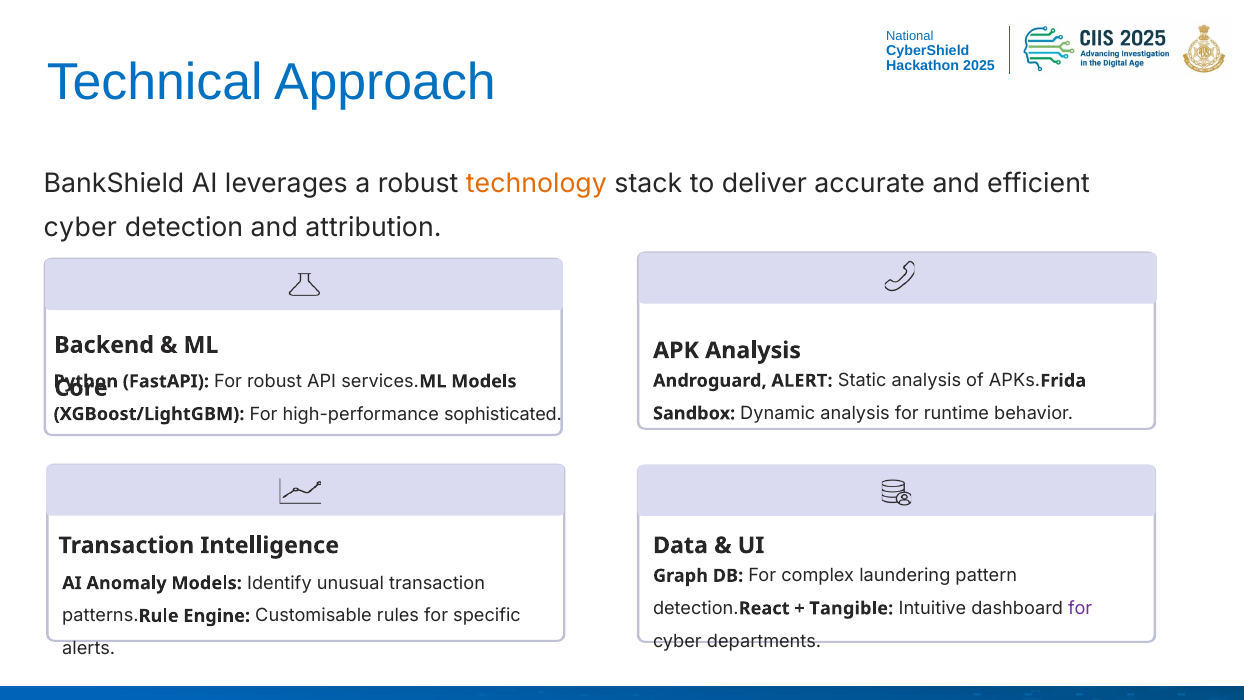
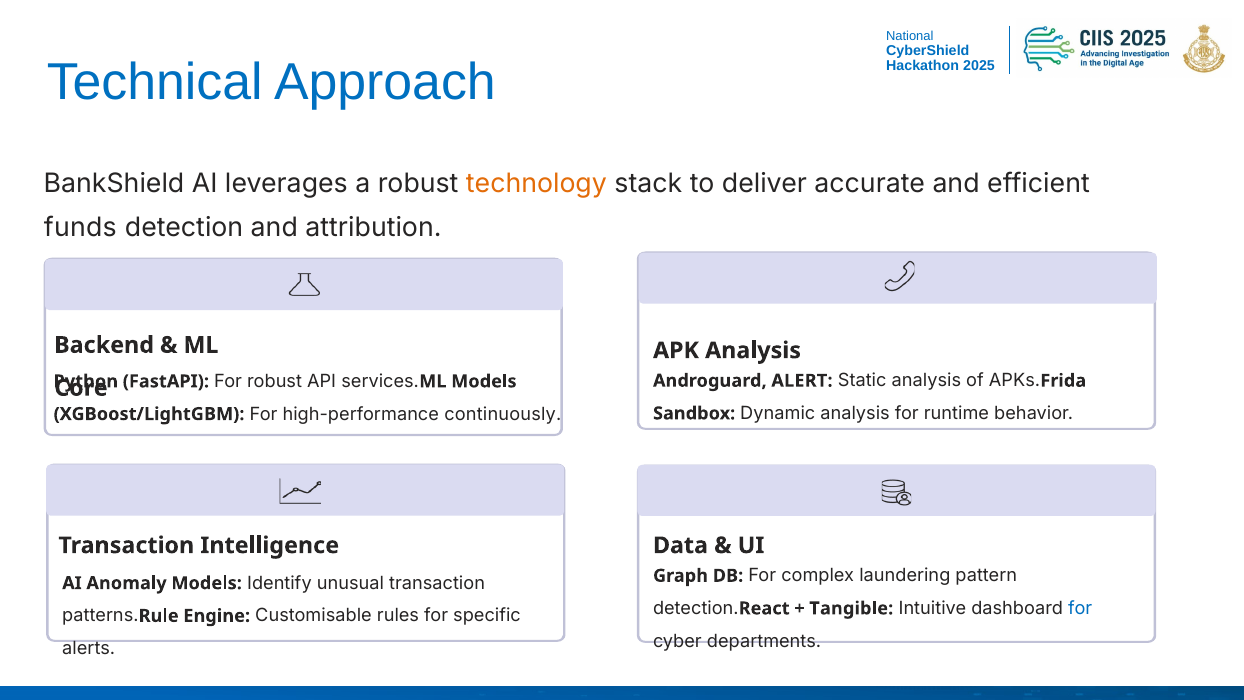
cyber at (80, 228): cyber -> funds
sophisticated: sophisticated -> continuously
for at (1080, 608) colour: purple -> blue
